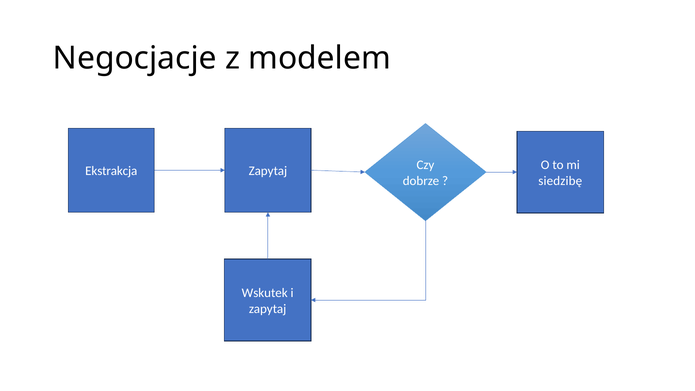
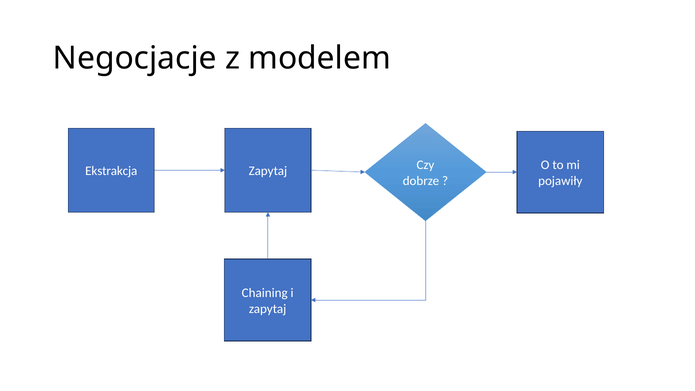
siedzibę: siedzibę -> pojawiły
Wskutek: Wskutek -> Chaining
